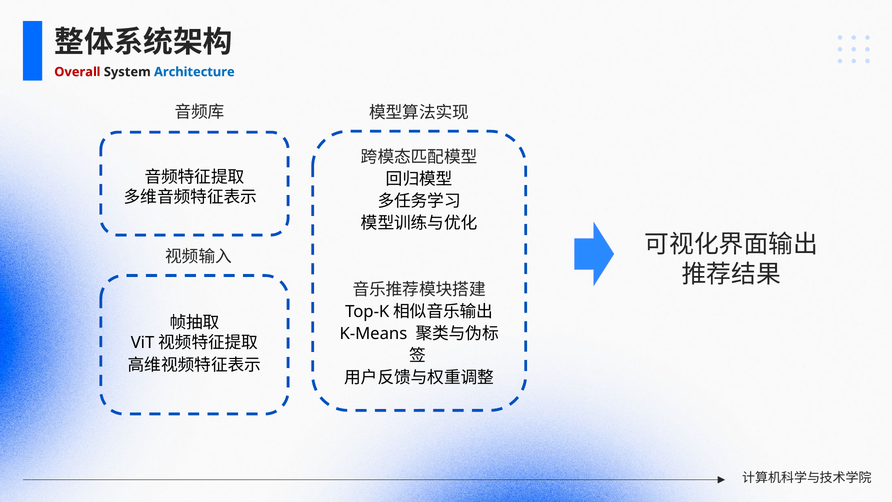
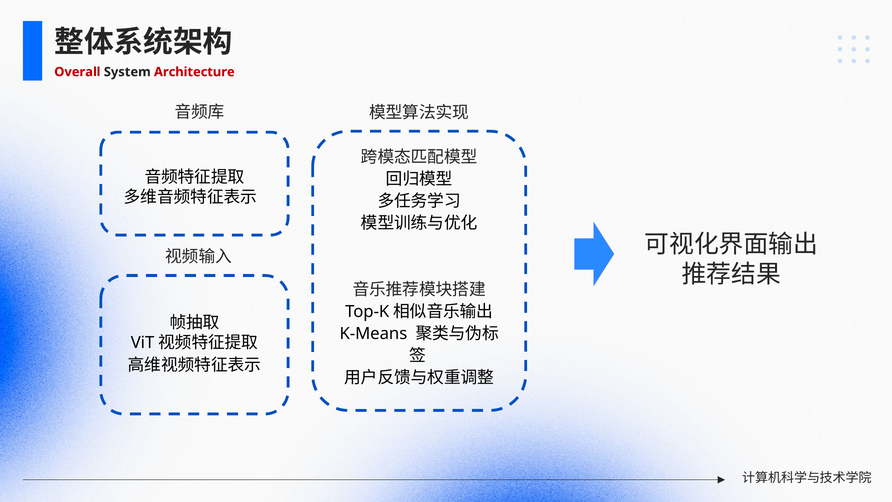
Architecture colour: blue -> red
